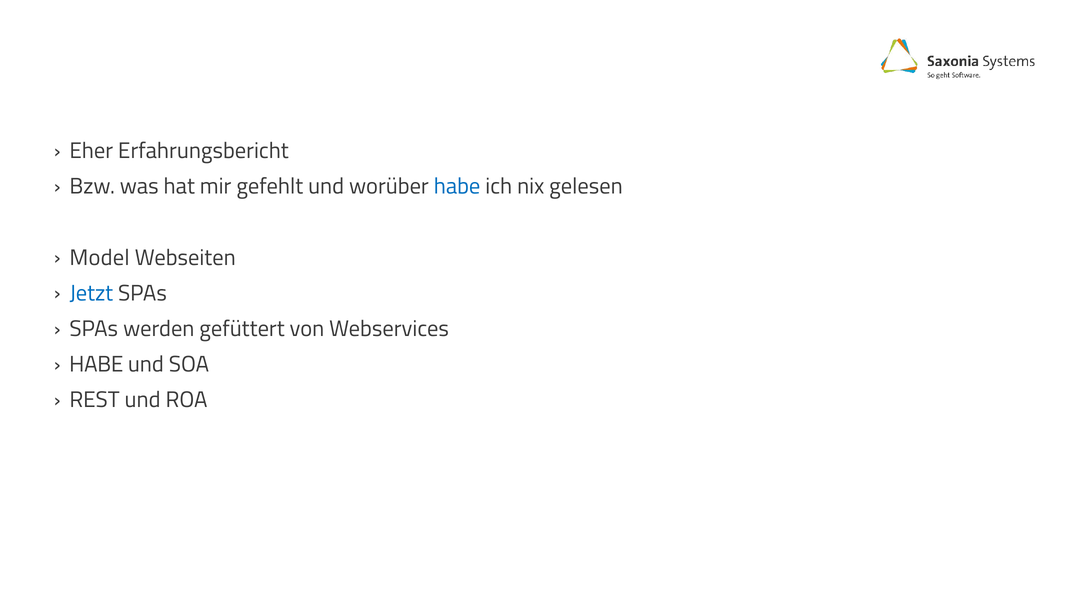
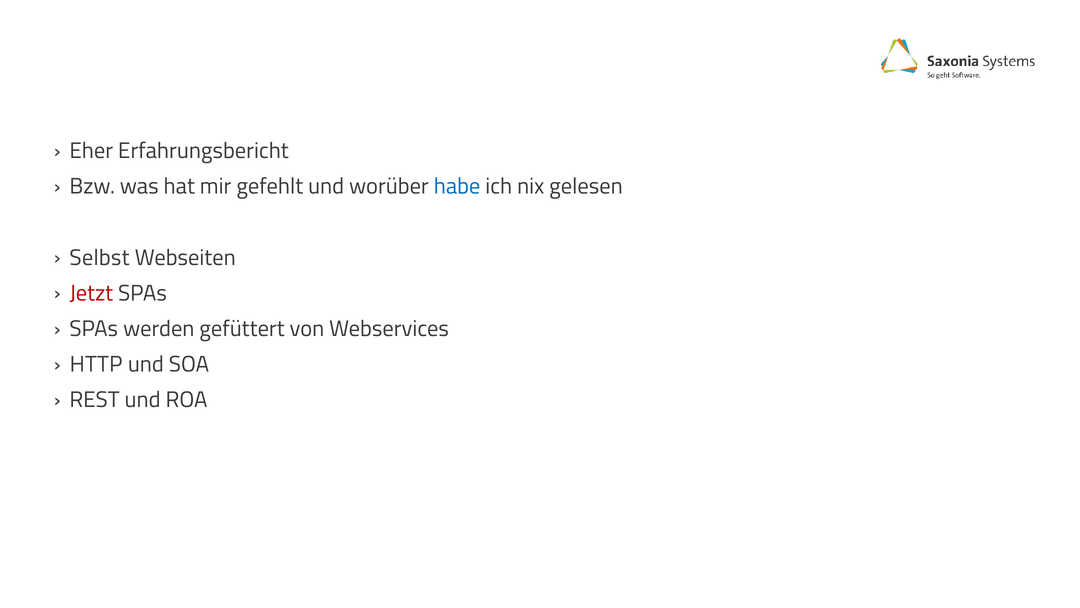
Model: Model -> Selbst
Jetzt colour: blue -> red
HABE at (96, 364): HABE -> HTTP
